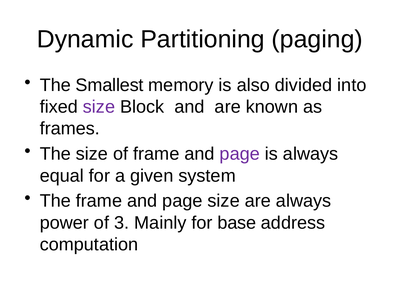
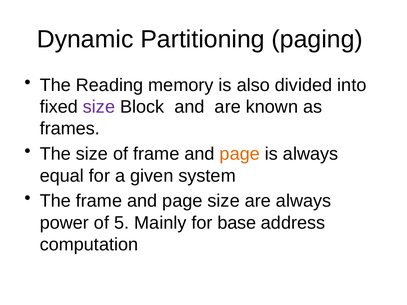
Smallest: Smallest -> Reading
page at (240, 154) colour: purple -> orange
3: 3 -> 5
